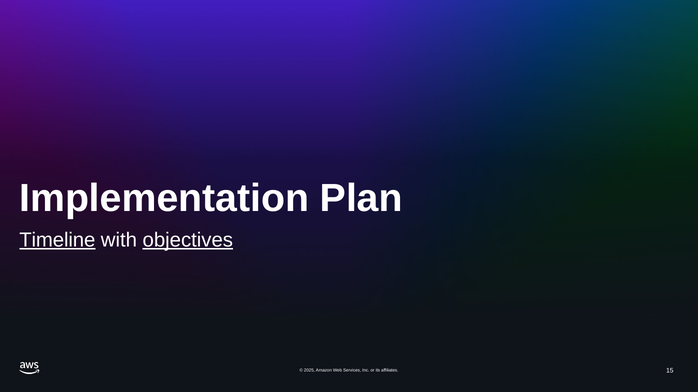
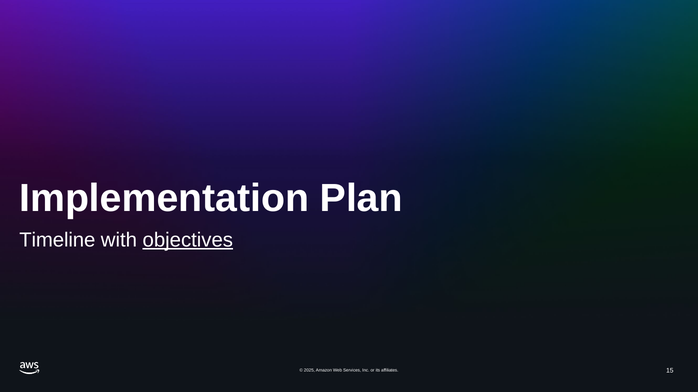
Timeline underline: present -> none
